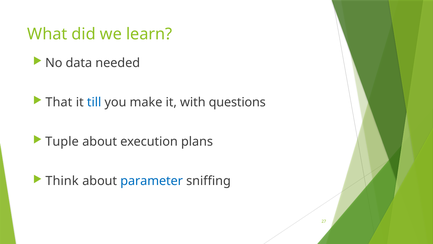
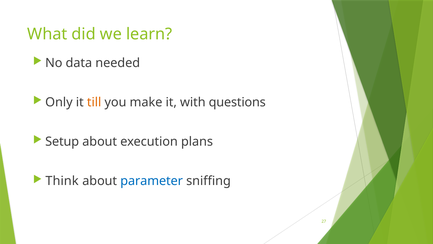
That: That -> Only
till colour: blue -> orange
Tuple: Tuple -> Setup
